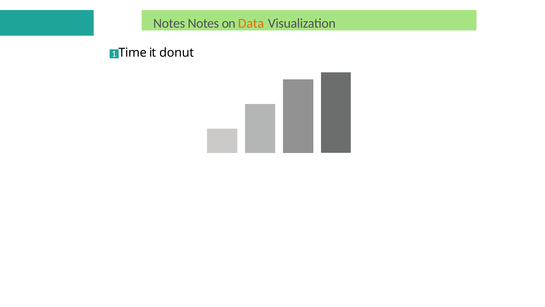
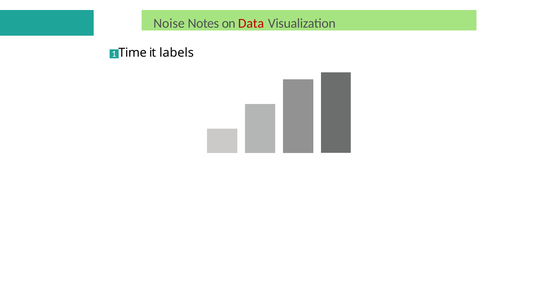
Notes at (169, 23): Notes -> Noise
Data colour: orange -> red
donut: donut -> labels
